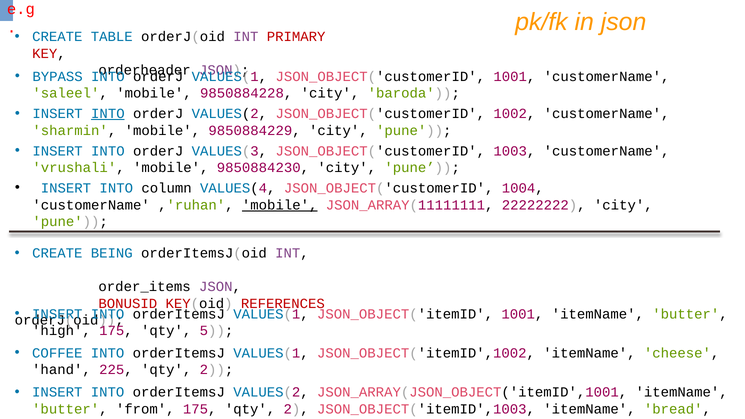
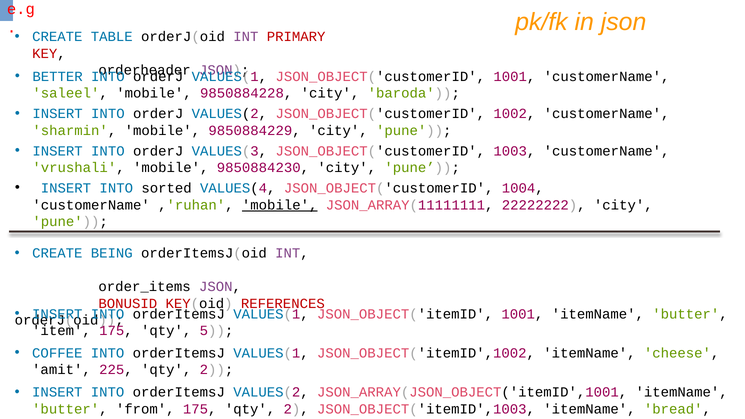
BYPASS: BYPASS -> BETTER
INTO at (108, 114) underline: present -> none
column: column -> sorted
high: high -> item
hand: hand -> amit
